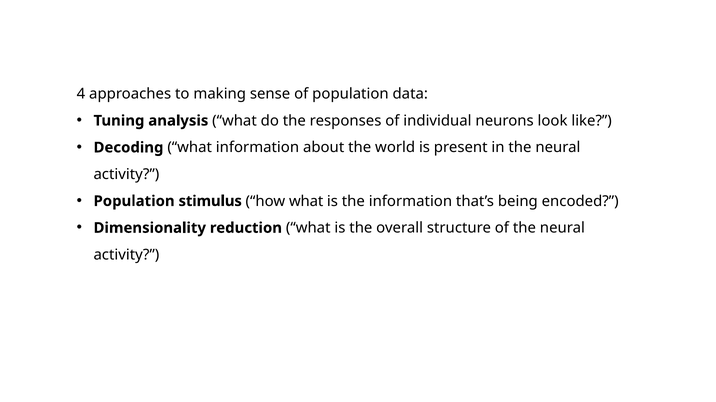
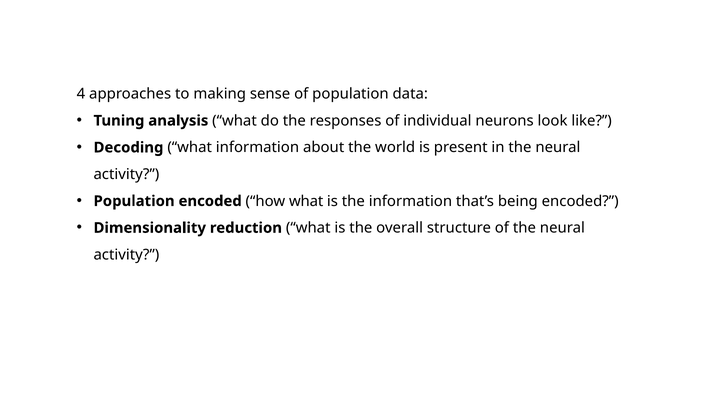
Population stimulus: stimulus -> encoded
